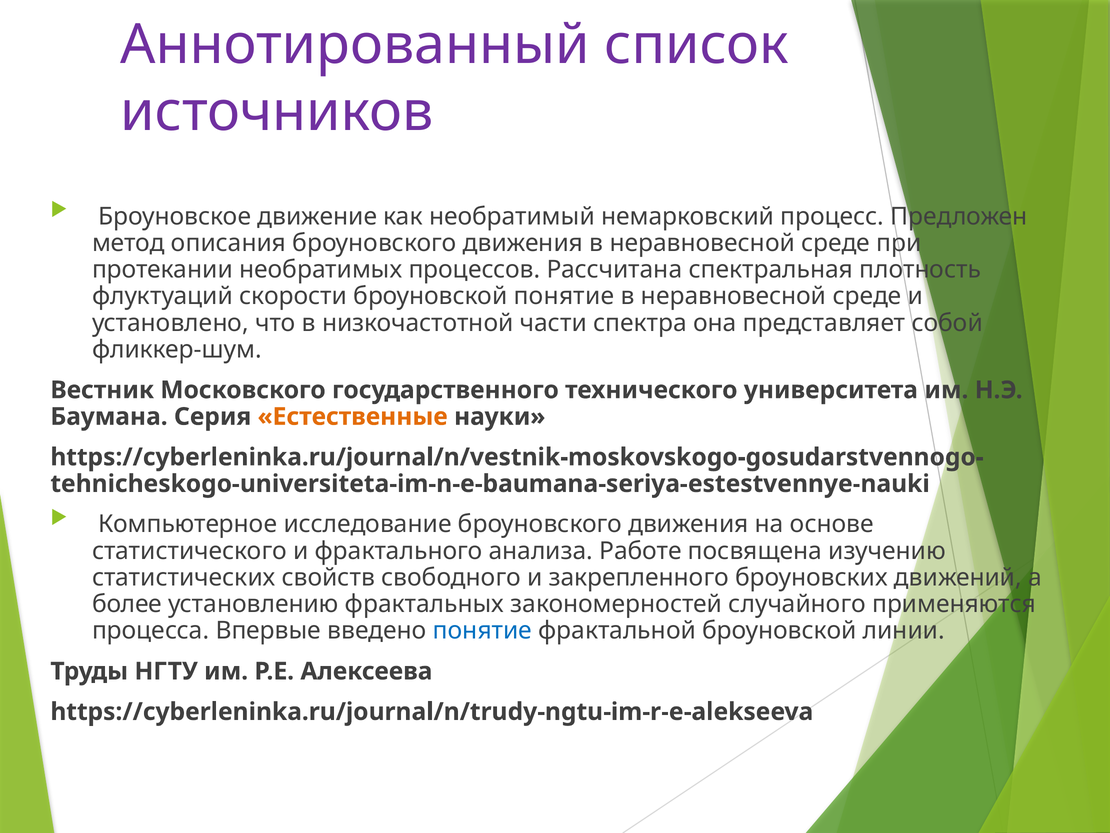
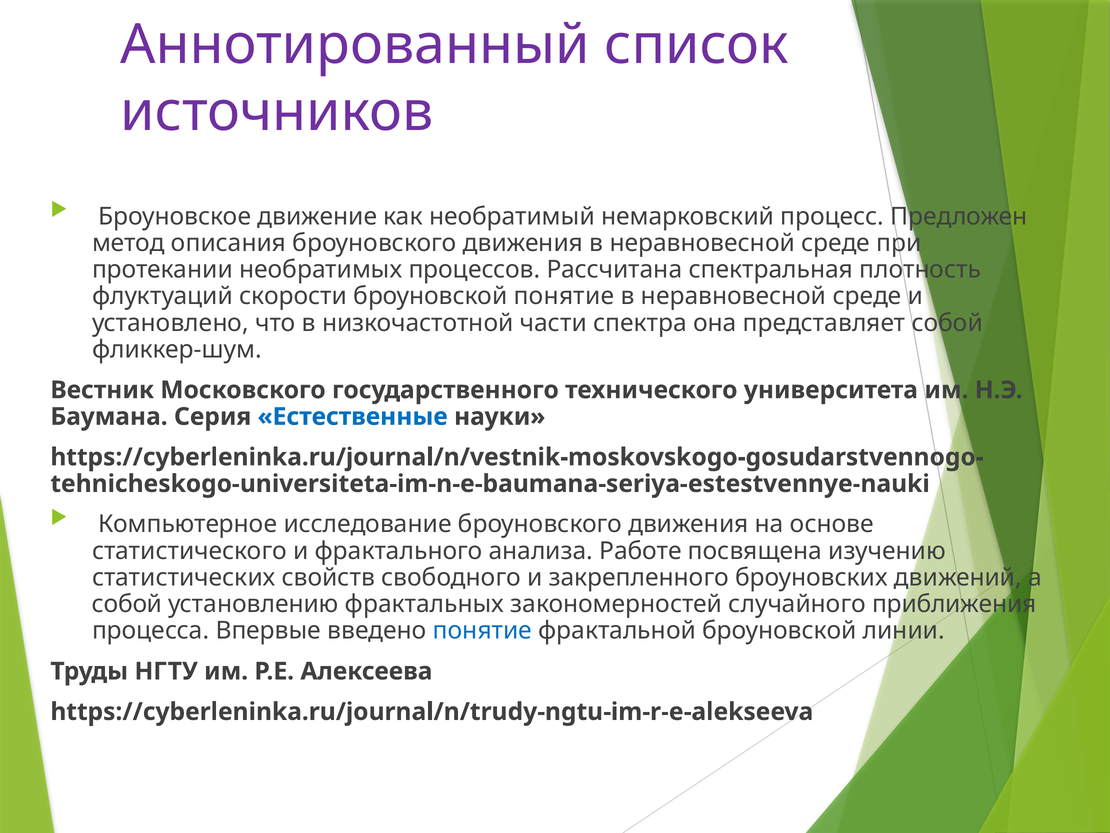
Естественные colour: orange -> blue
более at (127, 604): более -> собой
применяются: применяются -> приближения
